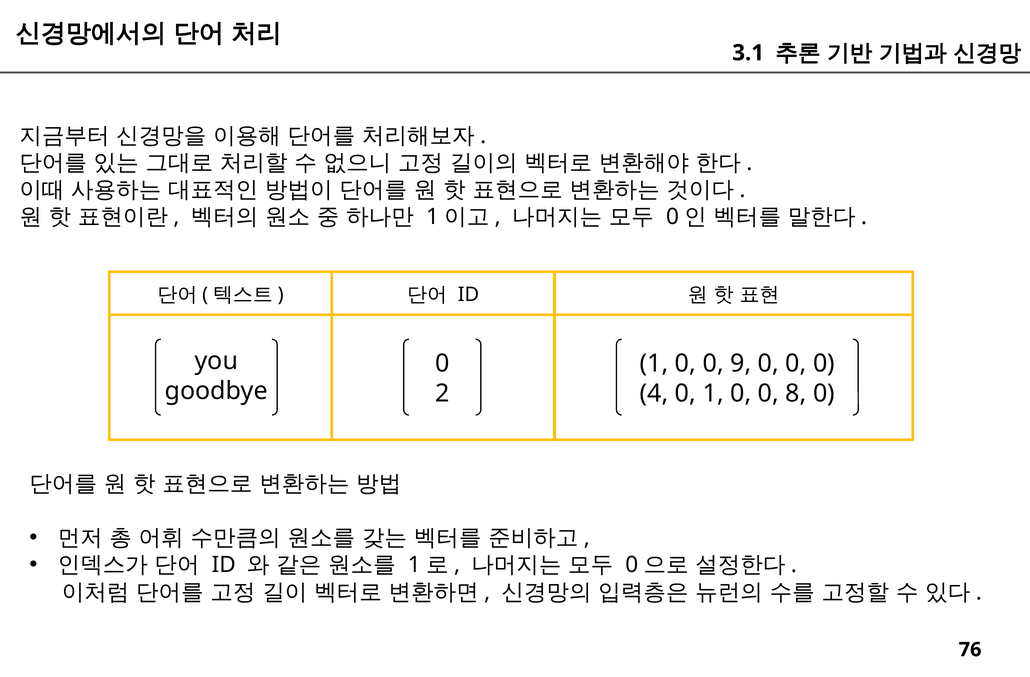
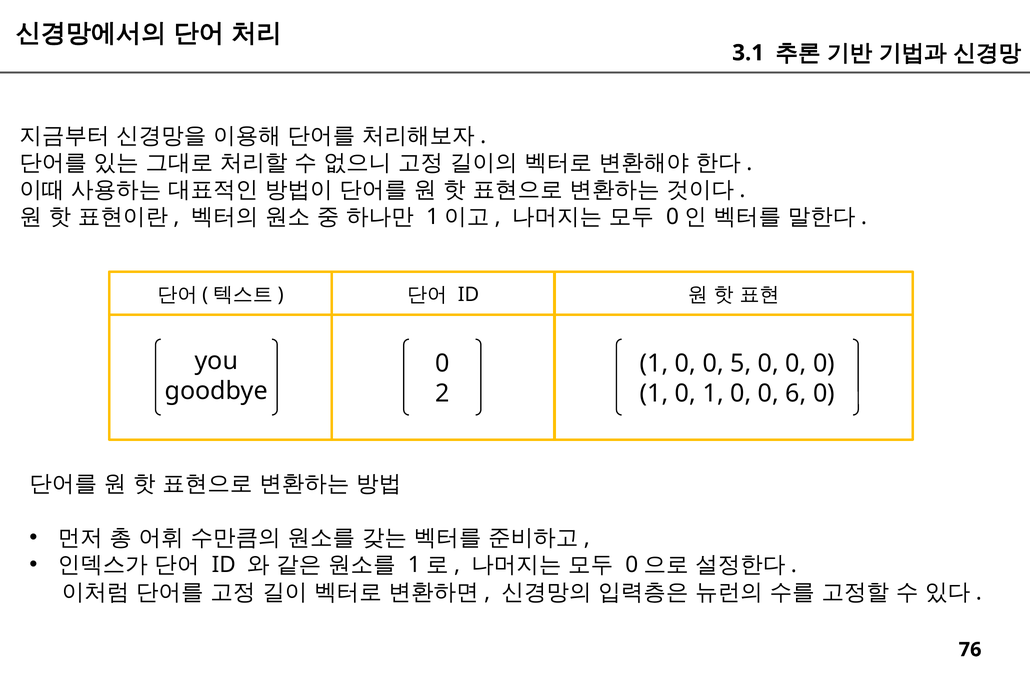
9: 9 -> 5
4 at (654, 393): 4 -> 1
8: 8 -> 6
